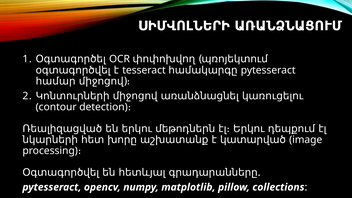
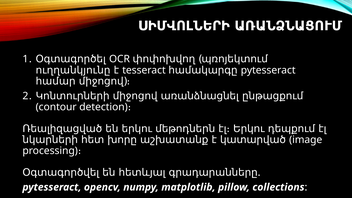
oգտագործվել: oգտագործվել -> ուղղանկյունը
կառուցելու: կառուցելու -> ընթացքում
